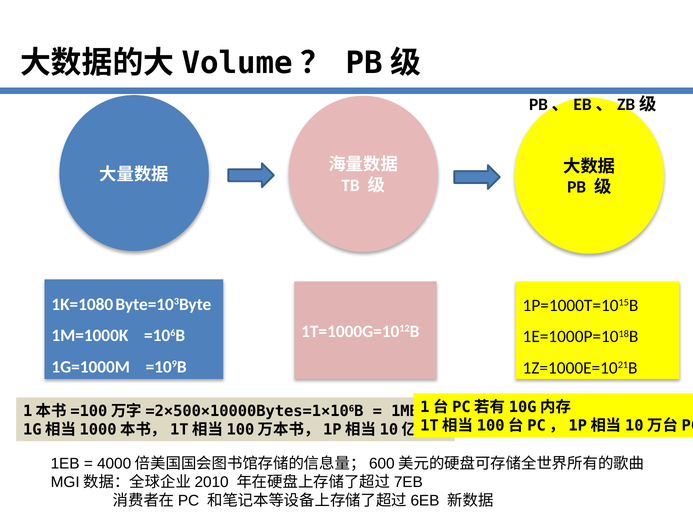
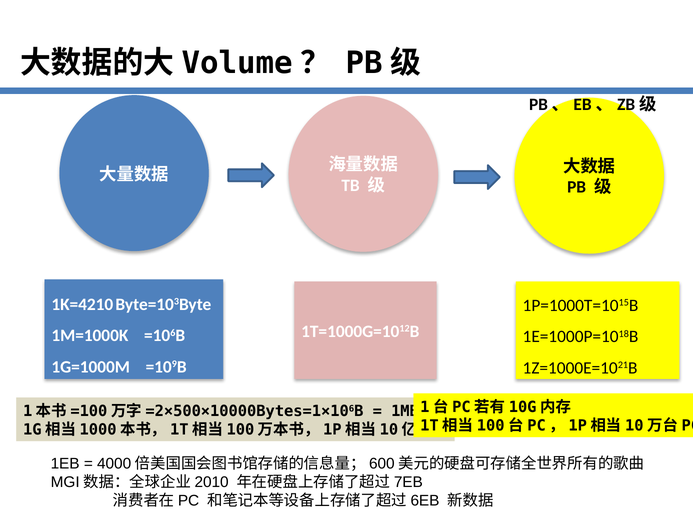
1K=1080: 1K=1080 -> 1K=4210
